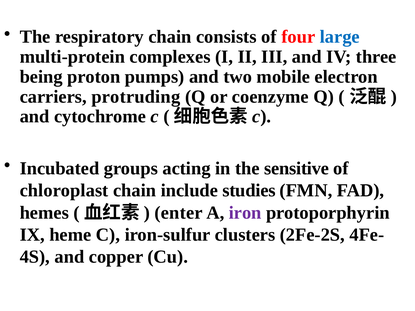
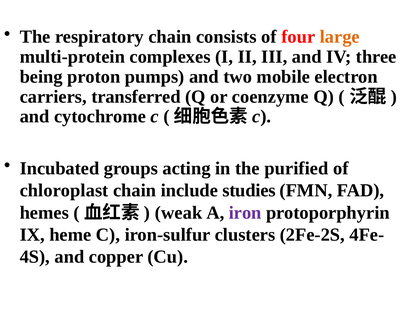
large colour: blue -> orange
protruding: protruding -> transferred
sensitive: sensitive -> purified
enter: enter -> weak
